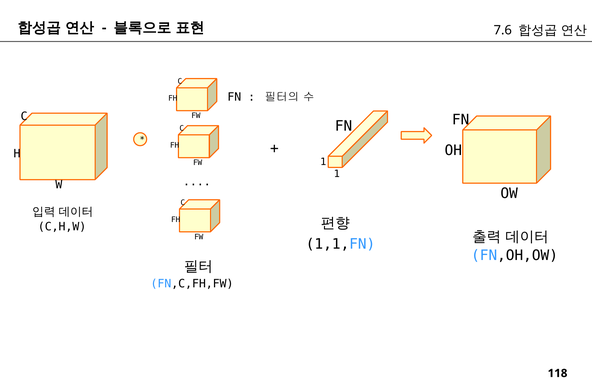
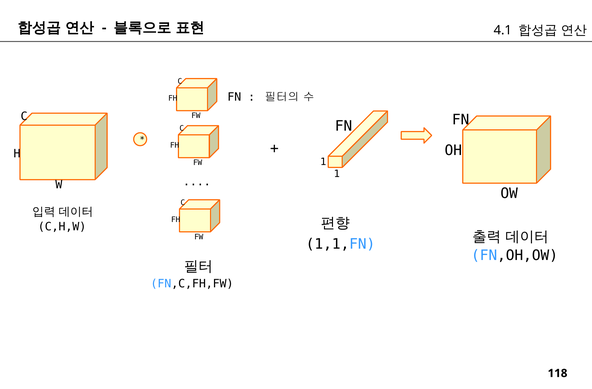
7.6: 7.6 -> 4.1
